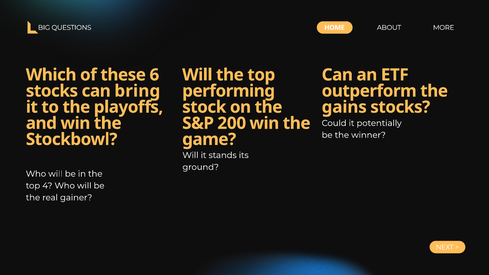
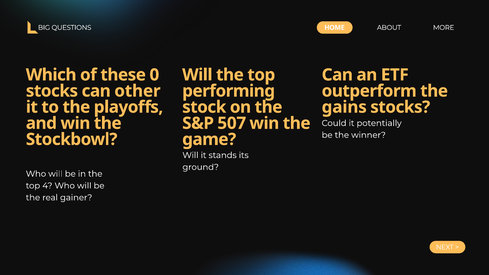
6: 6 -> 0
bring: bring -> other
200: 200 -> 507
